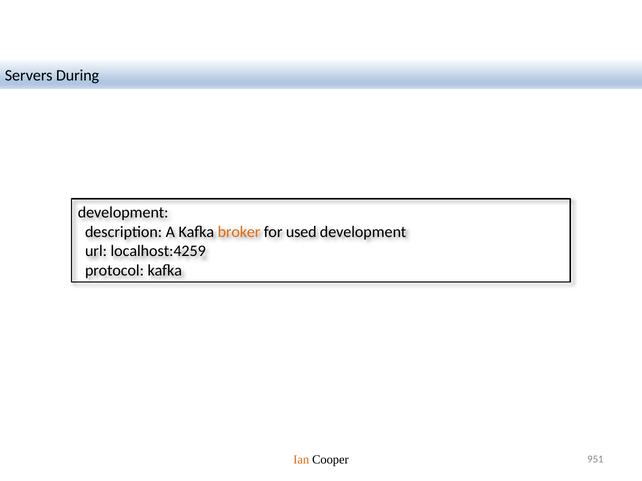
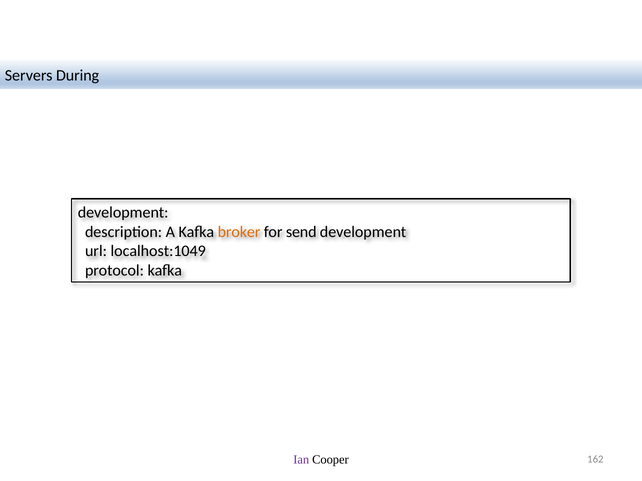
used: used -> send
localhost:4259: localhost:4259 -> localhost:1049
Ian colour: orange -> purple
951: 951 -> 162
